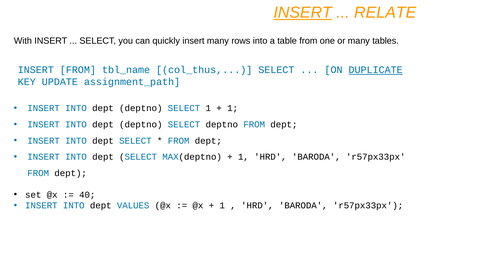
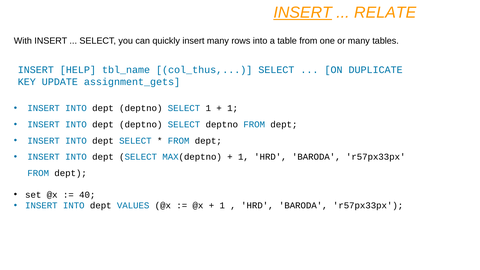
INSERT FROM: FROM -> HELP
DUPLICATE underline: present -> none
assignment_path: assignment_path -> assignment_gets
